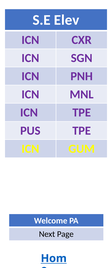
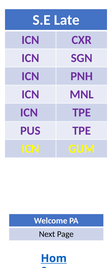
Elev: Elev -> Late
